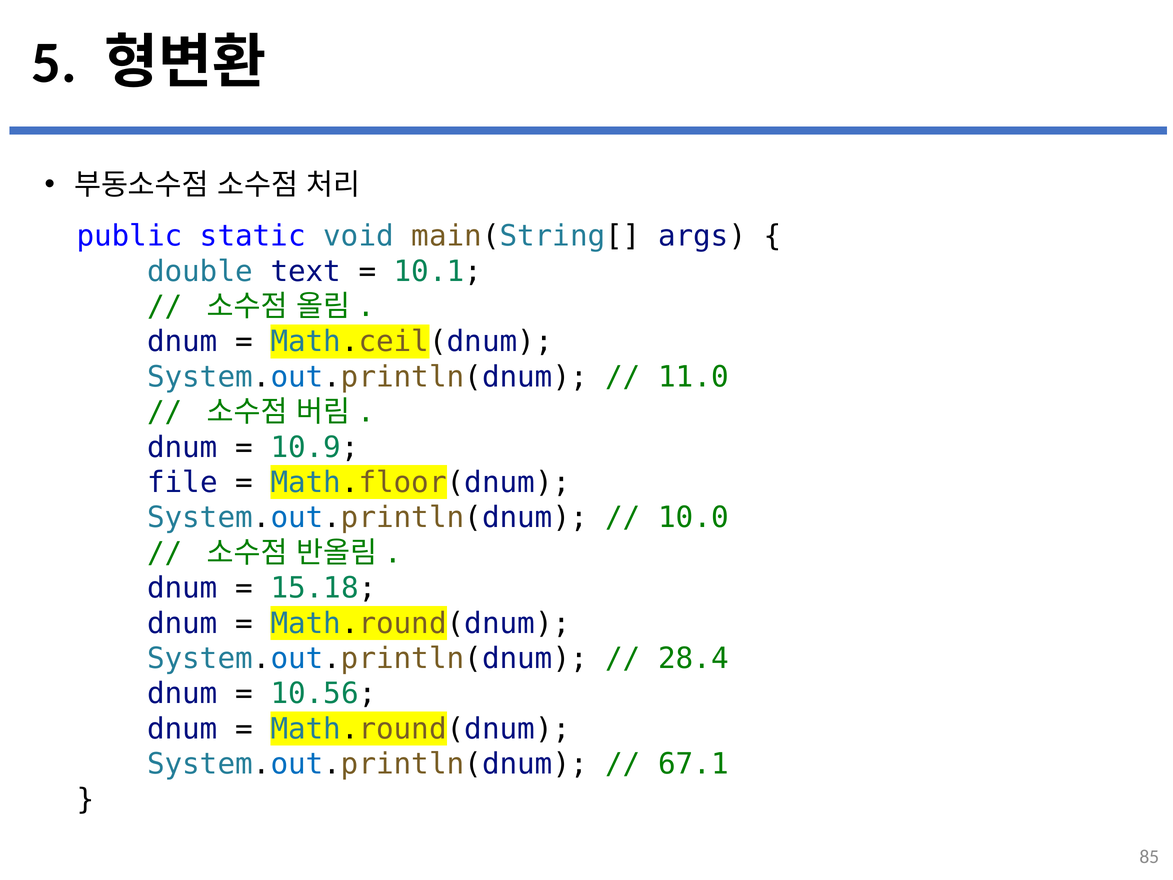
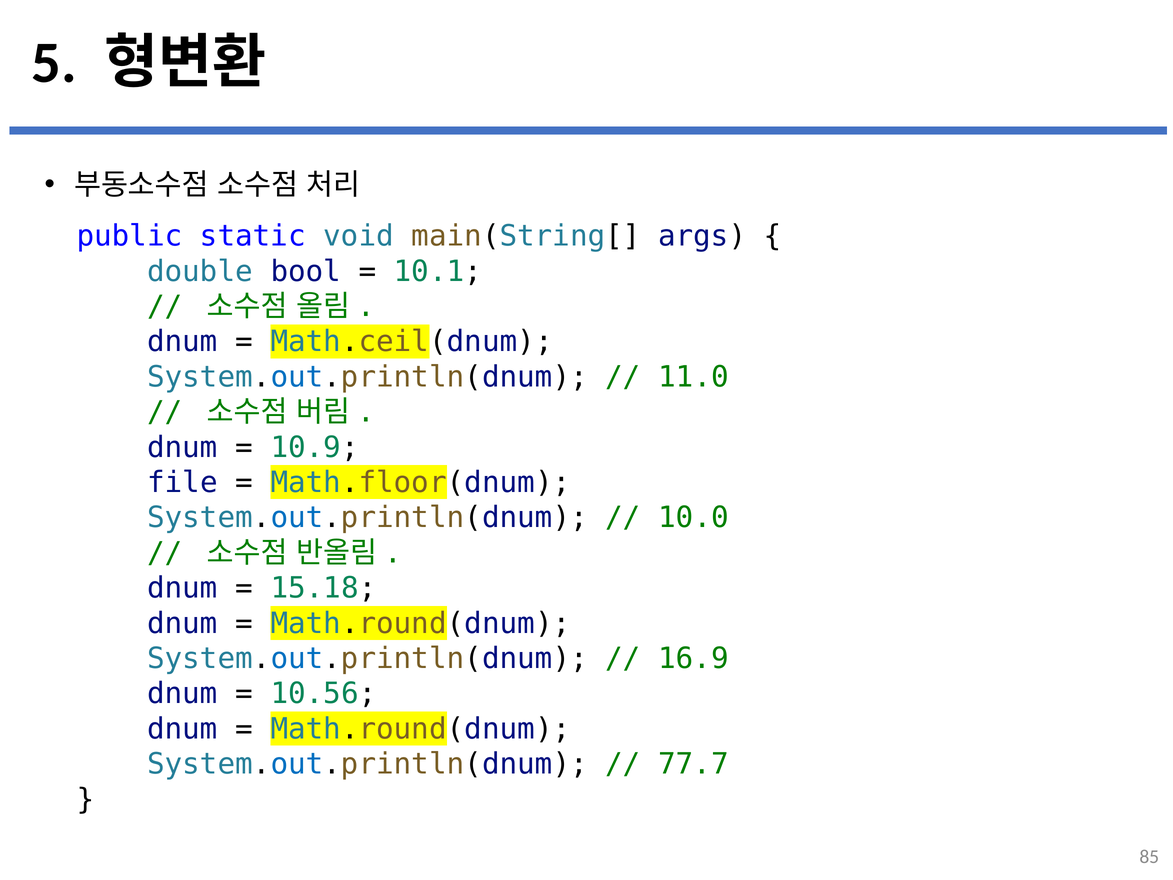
text: text -> bool
28.4: 28.4 -> 16.9
67.1: 67.1 -> 77.7
